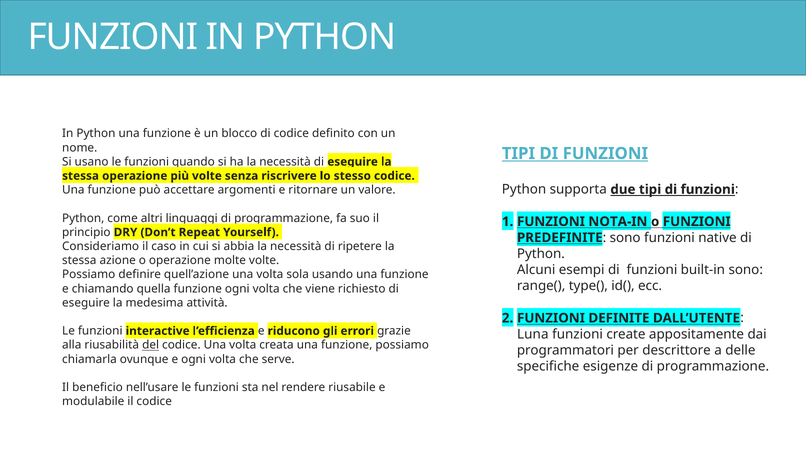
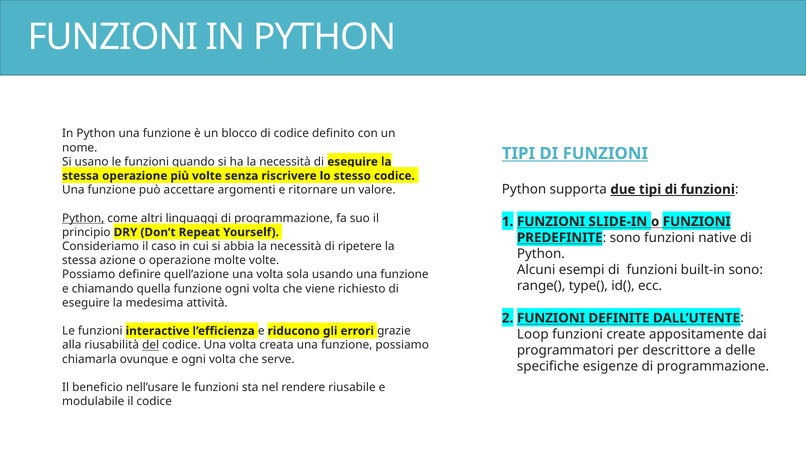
Python at (83, 218) underline: none -> present
NOTA-IN: NOTA-IN -> SLIDE-IN
Luna: Luna -> Loop
